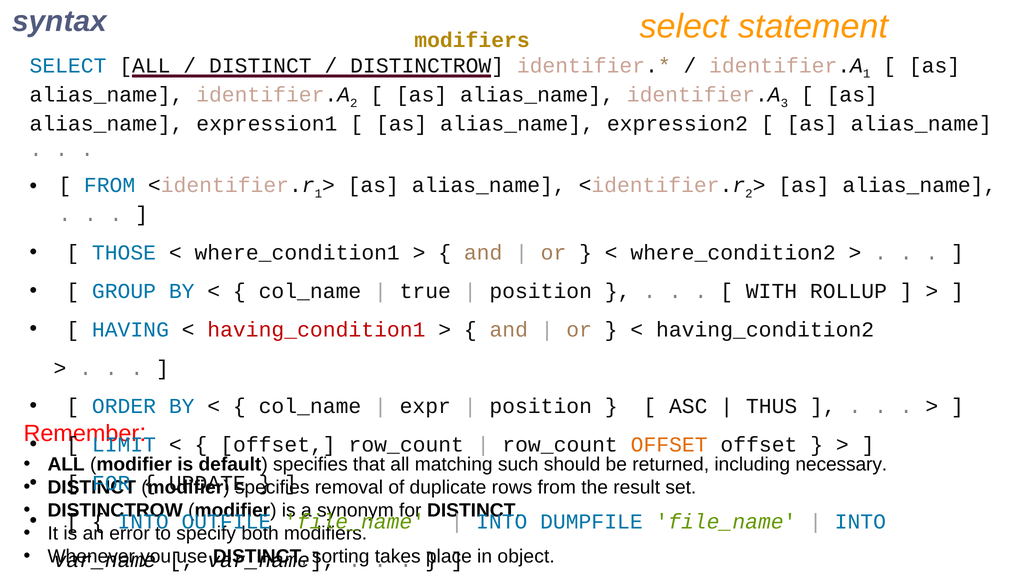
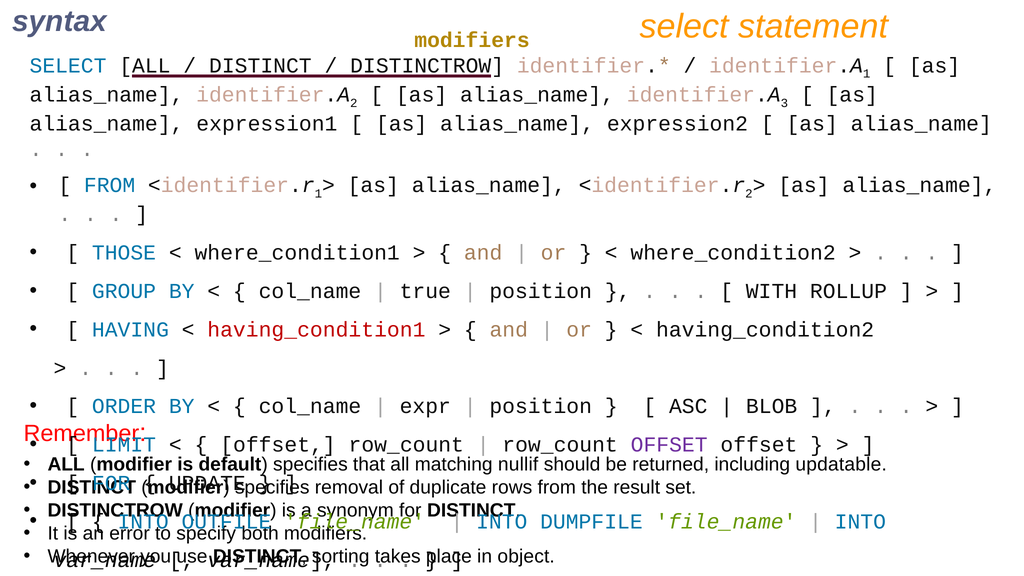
THUS: THUS -> BLOB
OFFSET at (669, 445) colour: orange -> purple
such: such -> nullif
necessary: necessary -> updatable
